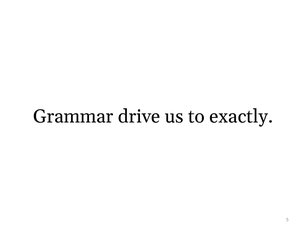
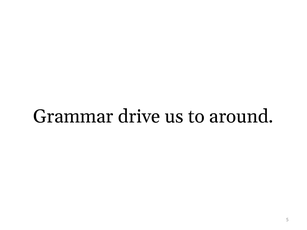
exactly: exactly -> around
